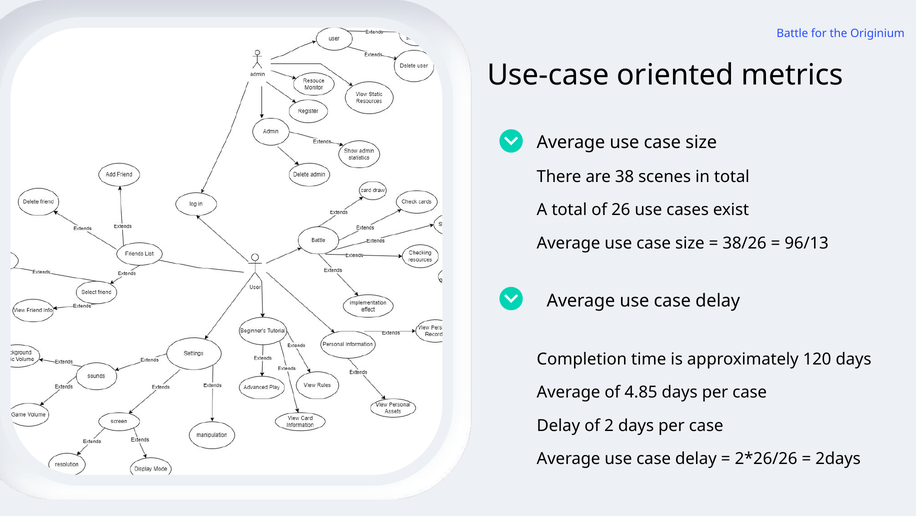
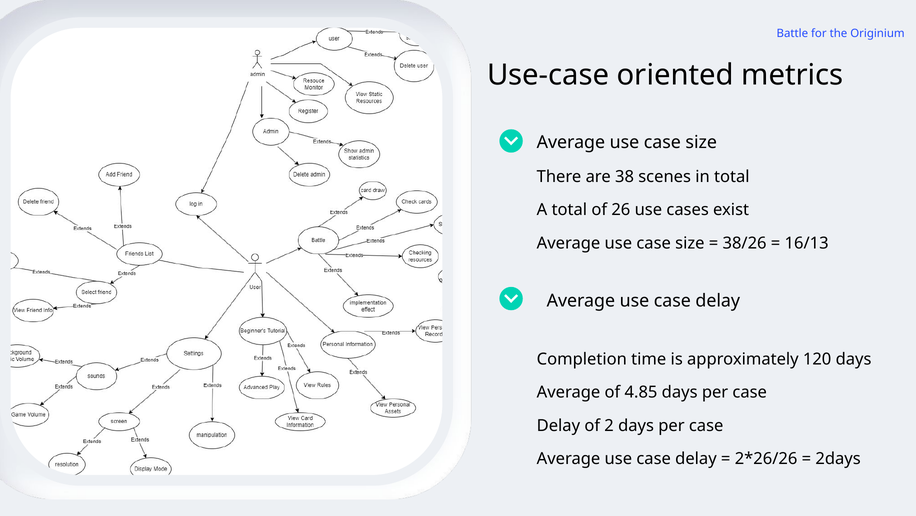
96/13: 96/13 -> 16/13
